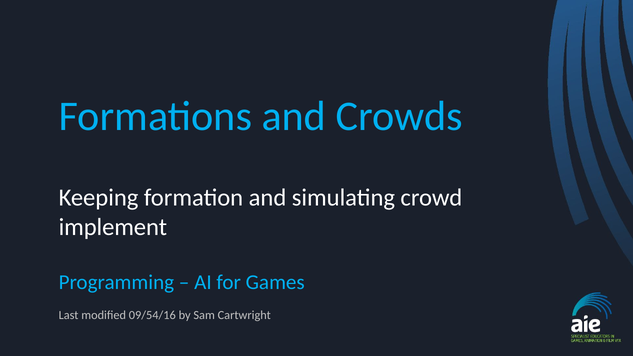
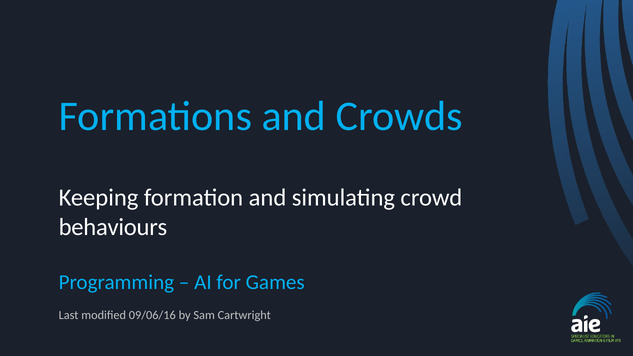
implement: implement -> behaviours
09/54/16: 09/54/16 -> 09/06/16
